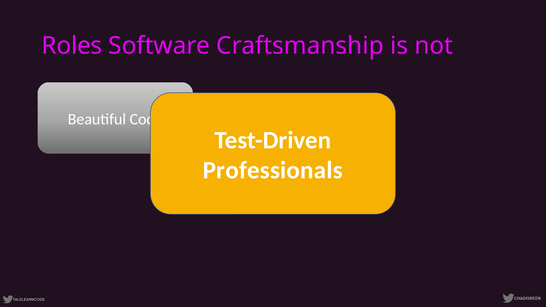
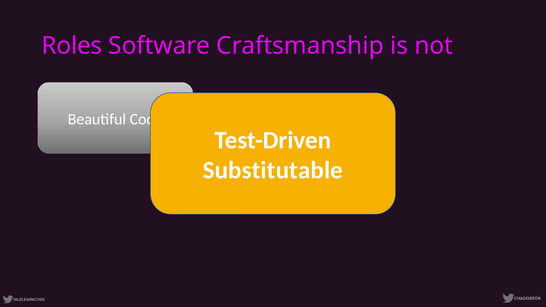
Professionals: Professionals -> Substitutable
